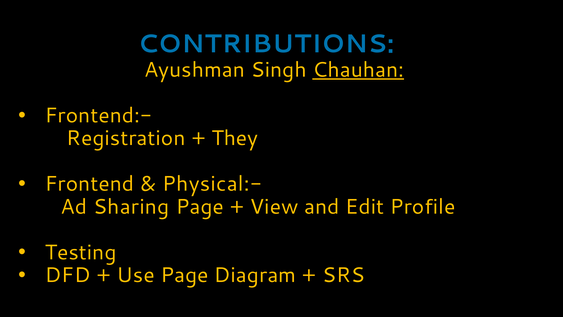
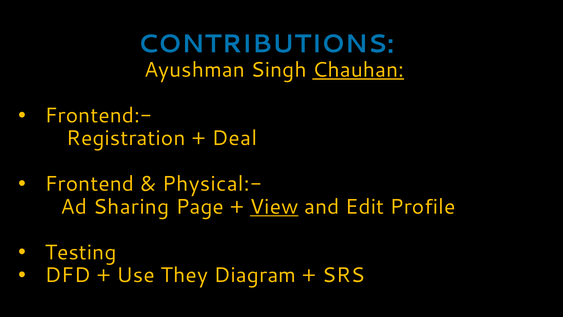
They: They -> Deal
View underline: none -> present
Use Page: Page -> They
